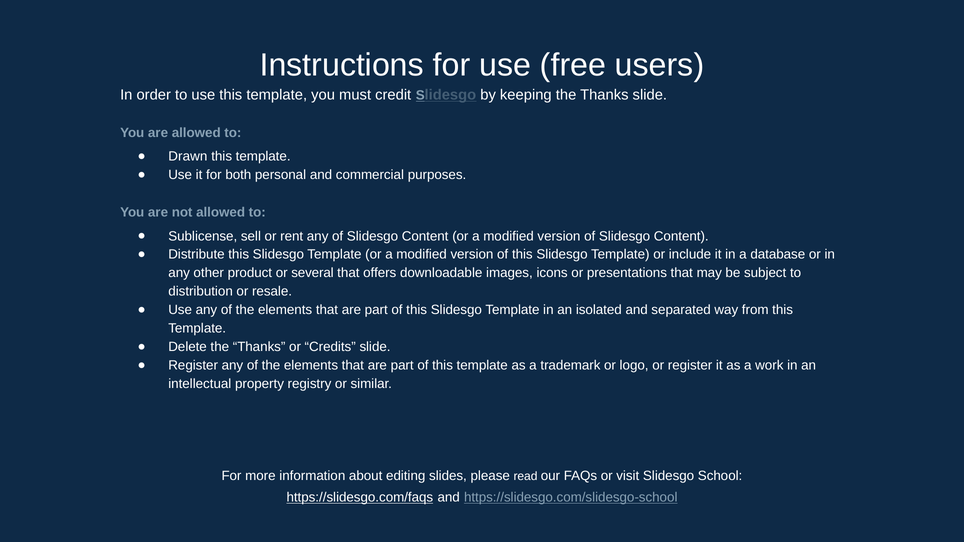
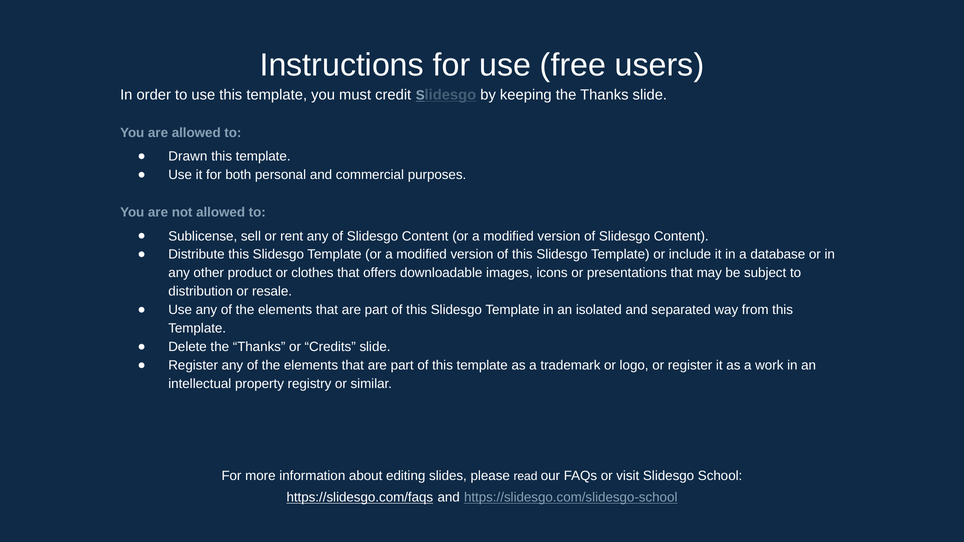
several: several -> clothes
